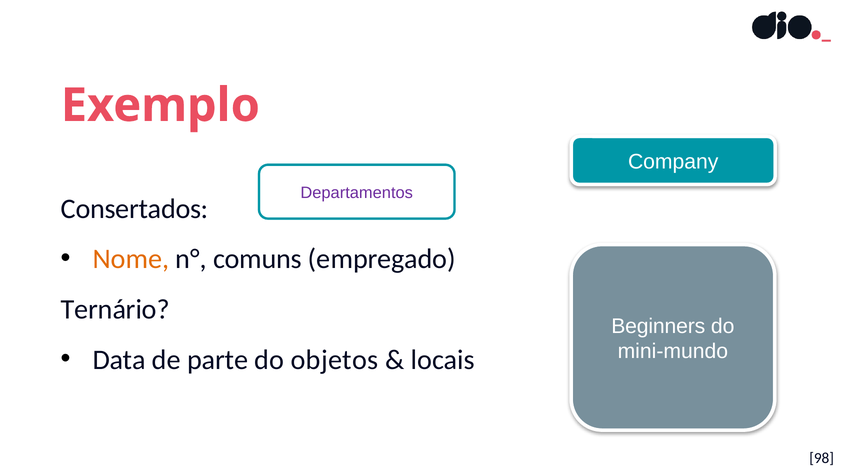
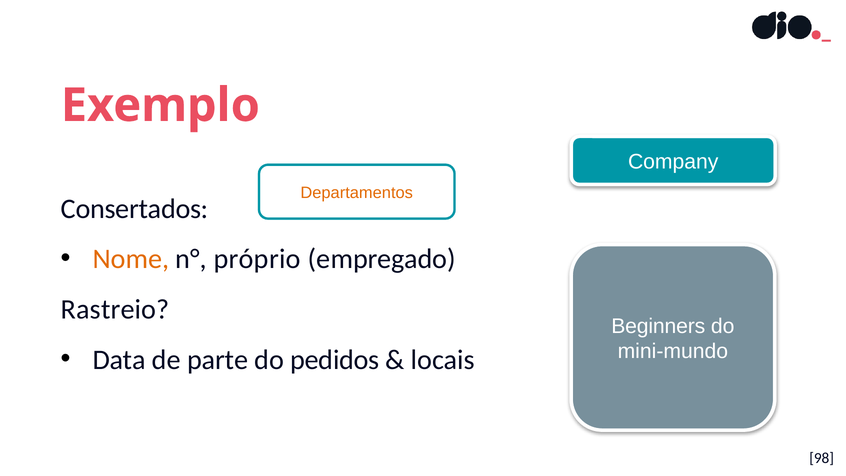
Departamentos colour: purple -> orange
comuns: comuns -> próprio
Ternário: Ternário -> Rastreio
objetos: objetos -> pedidos
